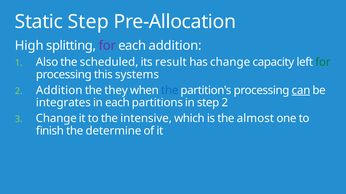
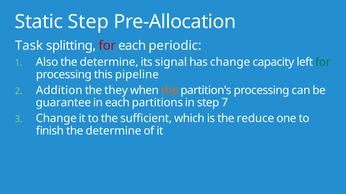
High: High -> Task
for at (107, 46) colour: purple -> red
each addition: addition -> periodic
scheduled at (109, 62): scheduled -> determine
result: result -> signal
systems: systems -> pipeline
the at (170, 91) colour: blue -> orange
can underline: present -> none
integrates: integrates -> guarantee
step 2: 2 -> 7
intensive: intensive -> sufficient
almost: almost -> reduce
